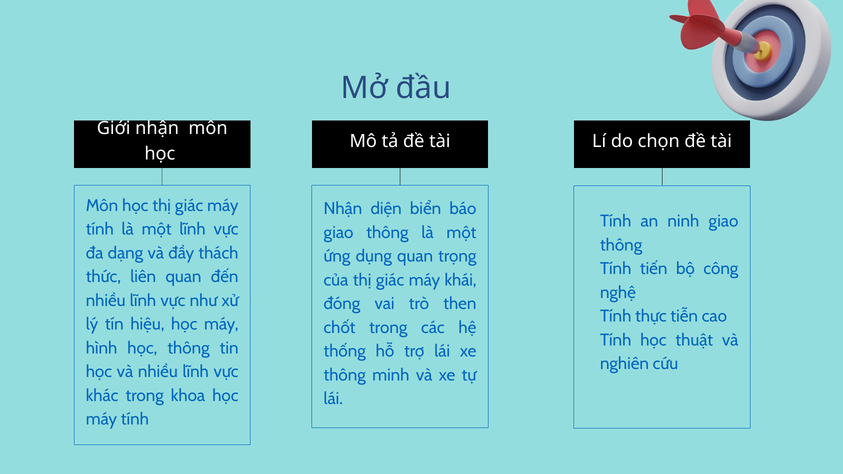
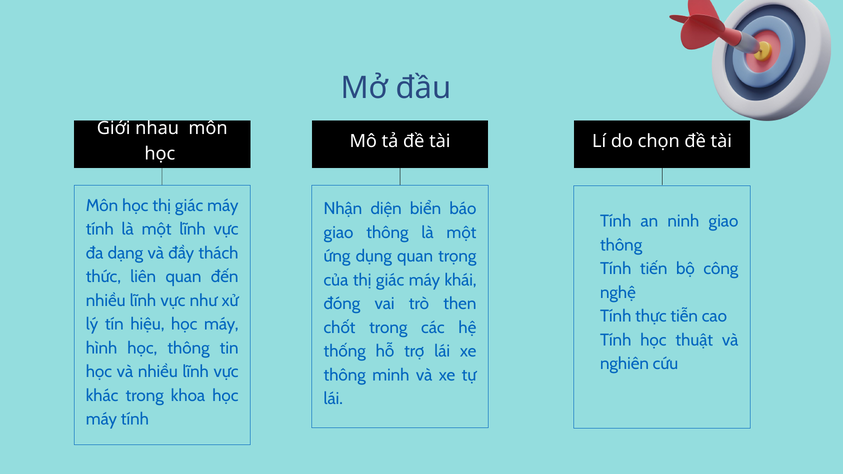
Giới nhận: nhận -> nhau
